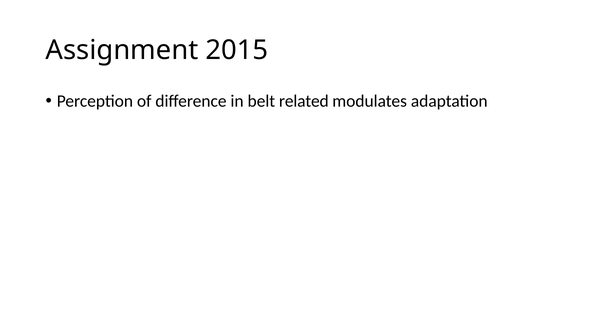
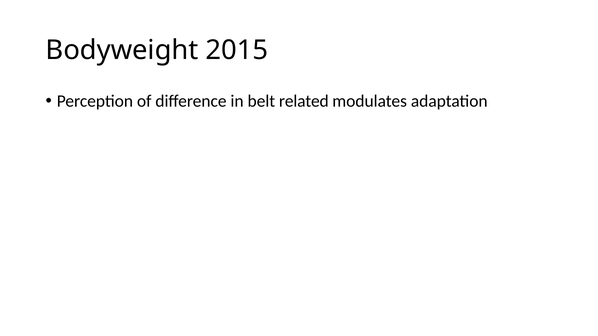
Assignment: Assignment -> Bodyweight
